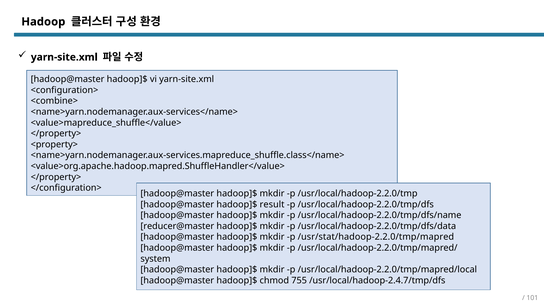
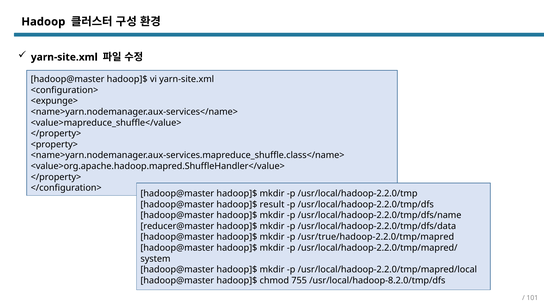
<combine>: <combine> -> <expunge>
/usr/stat/hadoop-2.2.0/tmp/mapred: /usr/stat/hadoop-2.2.0/tmp/mapred -> /usr/true/hadoop-2.2.0/tmp/mapred
/usr/local/hadoop-2.4.7/tmp/dfs: /usr/local/hadoop-2.4.7/tmp/dfs -> /usr/local/hadoop-8.2.0/tmp/dfs
